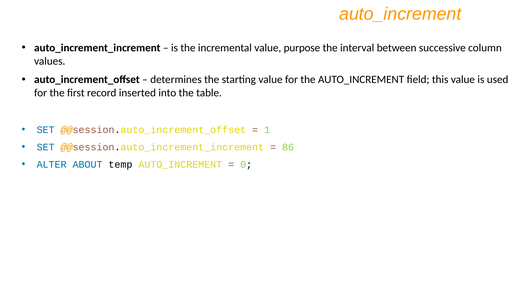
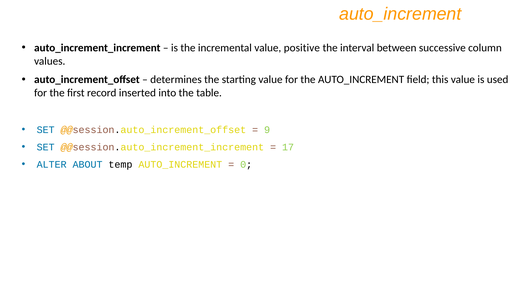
purpose: purpose -> positive
1: 1 -> 9
86: 86 -> 17
